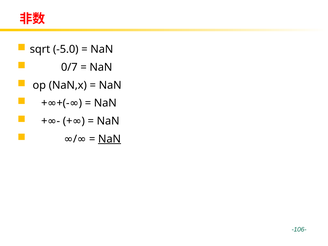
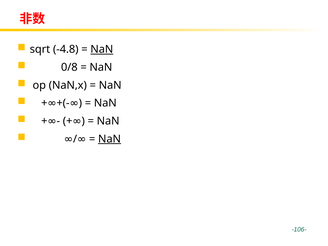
-5.0: -5.0 -> -4.8
NaN at (102, 49) underline: none -> present
0/7: 0/7 -> 0/8
